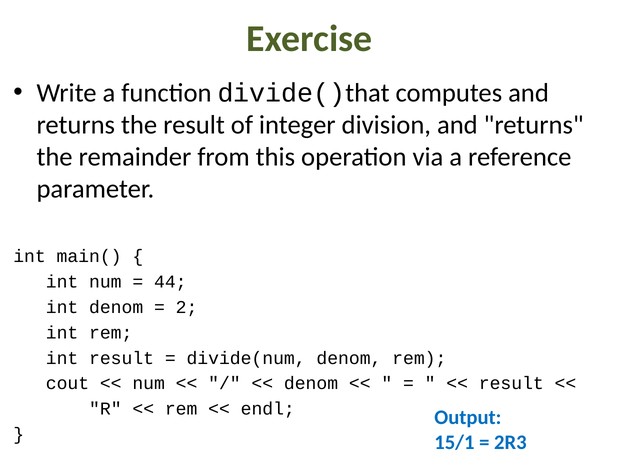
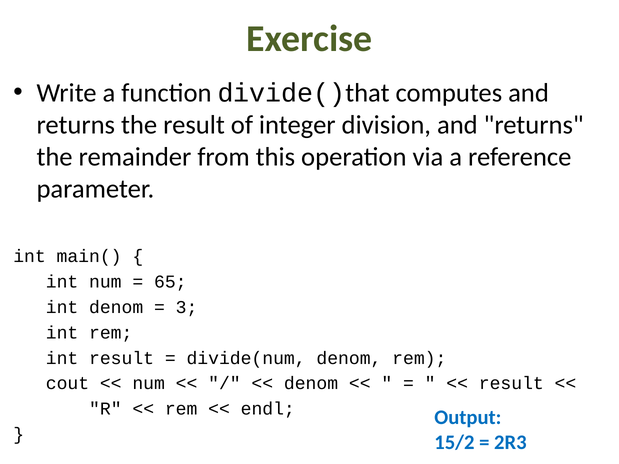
44: 44 -> 65
2: 2 -> 3
15/1: 15/1 -> 15/2
